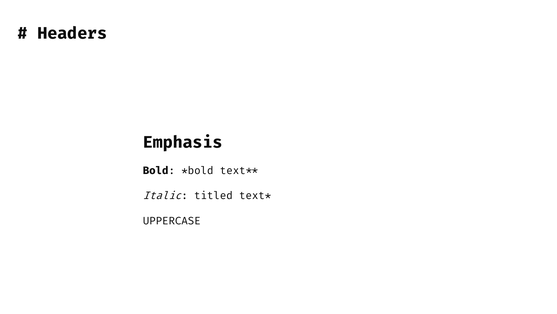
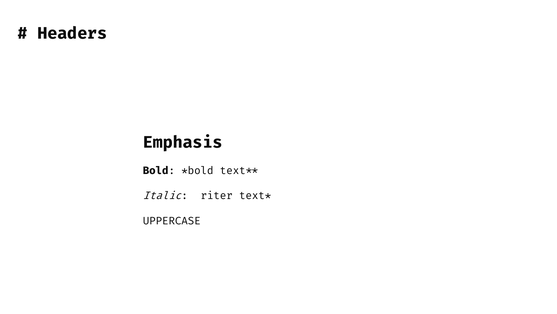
titled: titled -> writer
